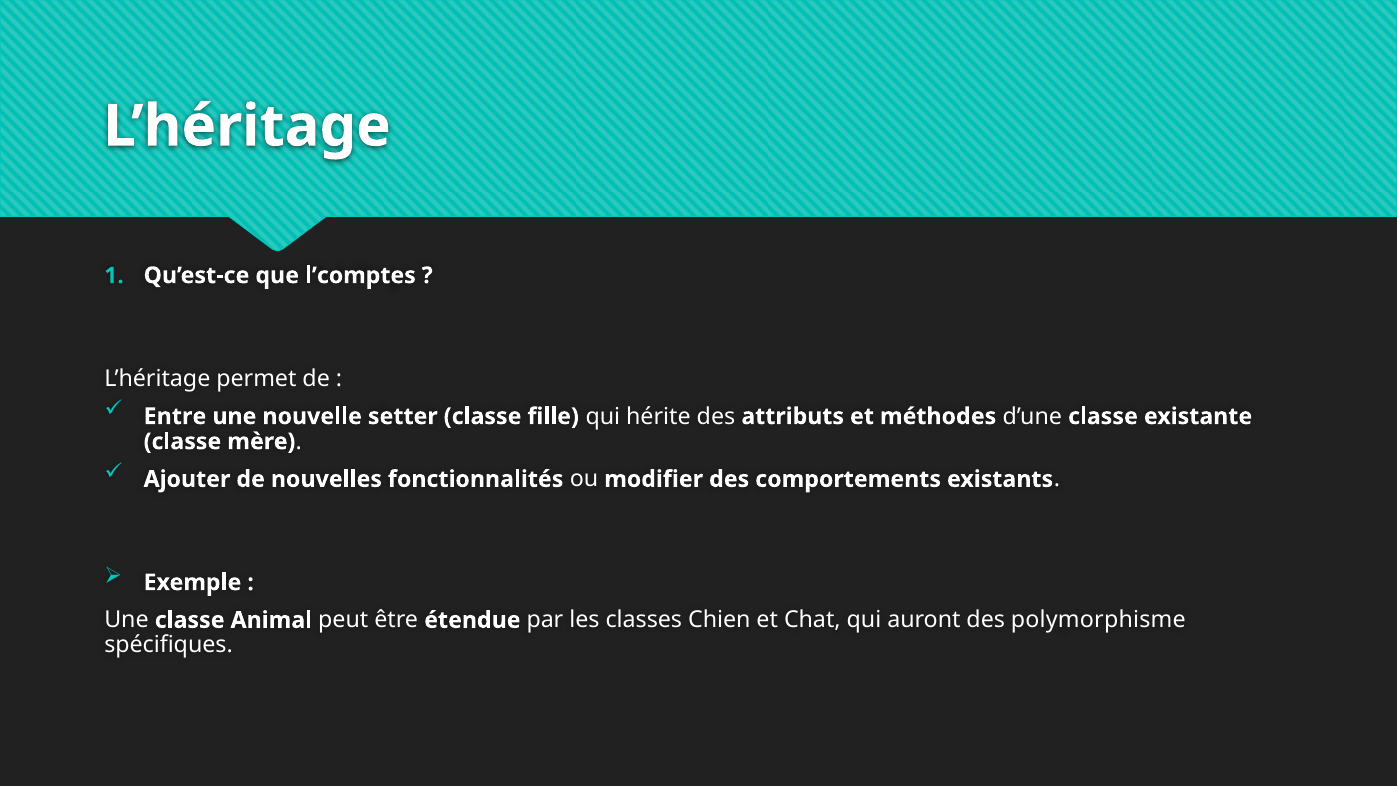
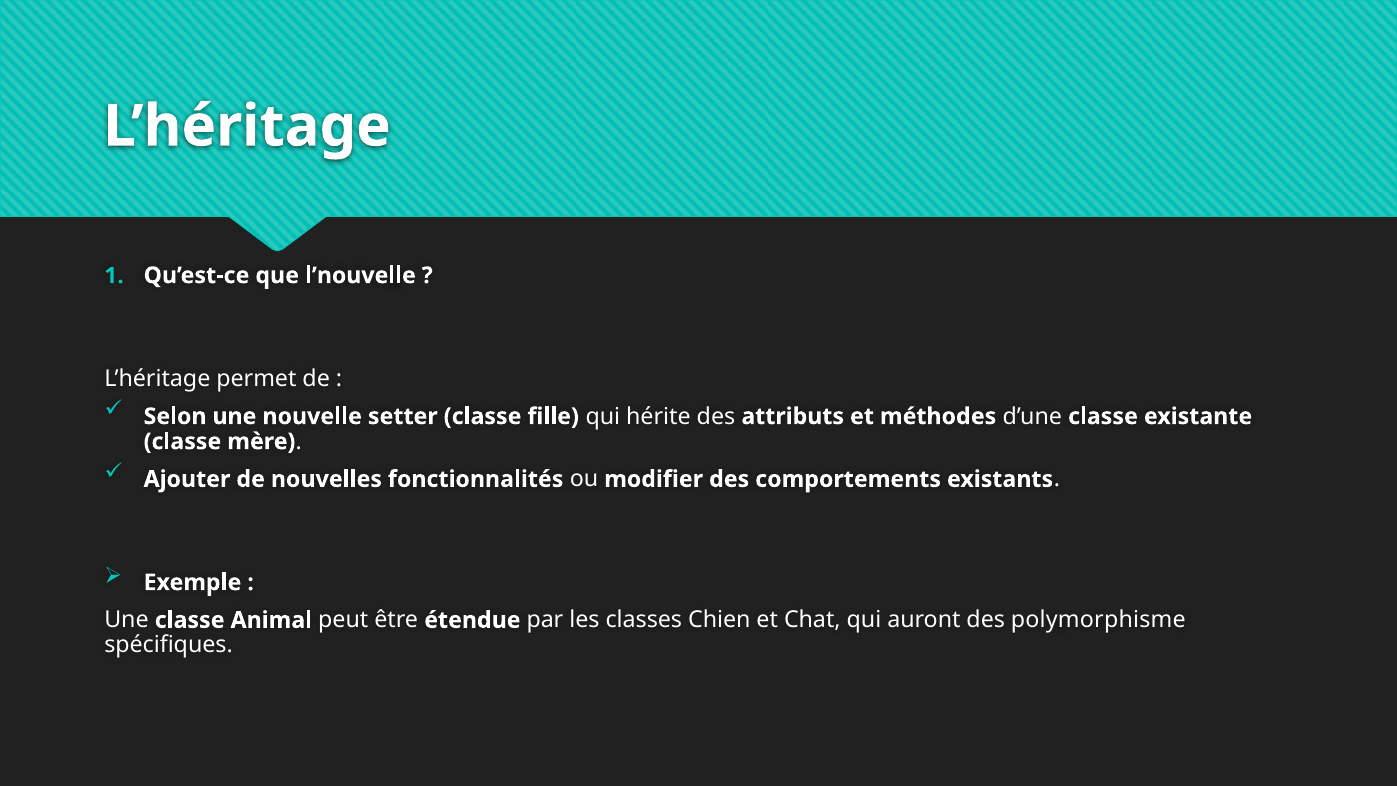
l’comptes: l’comptes -> l’nouvelle
Entre: Entre -> Selon
